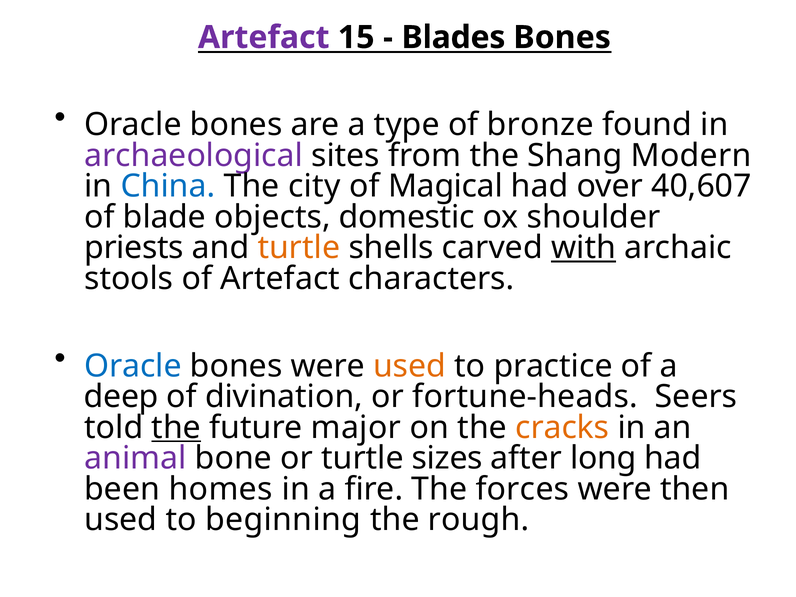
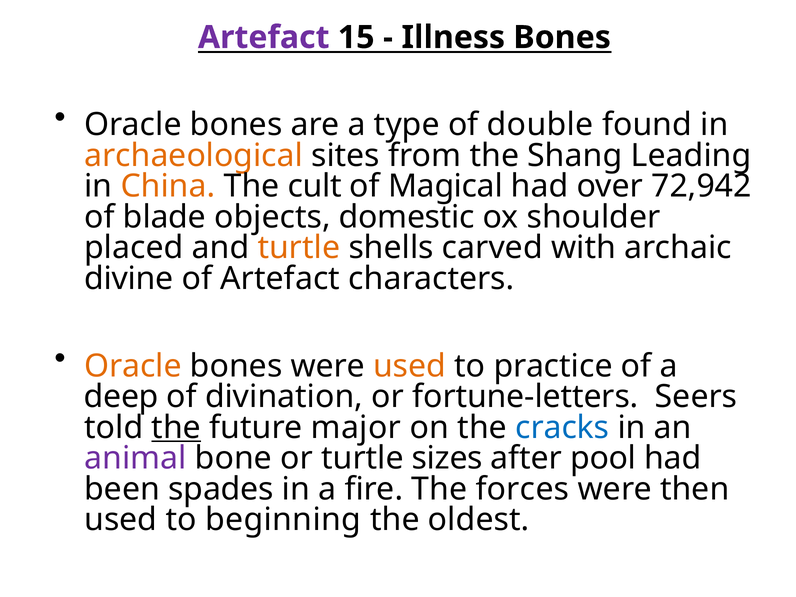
Blades: Blades -> Illness
bronze: bronze -> double
archaeological colour: purple -> orange
Modern: Modern -> Leading
China colour: blue -> orange
city: city -> cult
40,607: 40,607 -> 72,942
priests: priests -> placed
with underline: present -> none
stools: stools -> divine
Oracle at (133, 366) colour: blue -> orange
fortune-heads: fortune-heads -> fortune-letters
cracks colour: orange -> blue
long: long -> pool
homes: homes -> spades
rough: rough -> oldest
